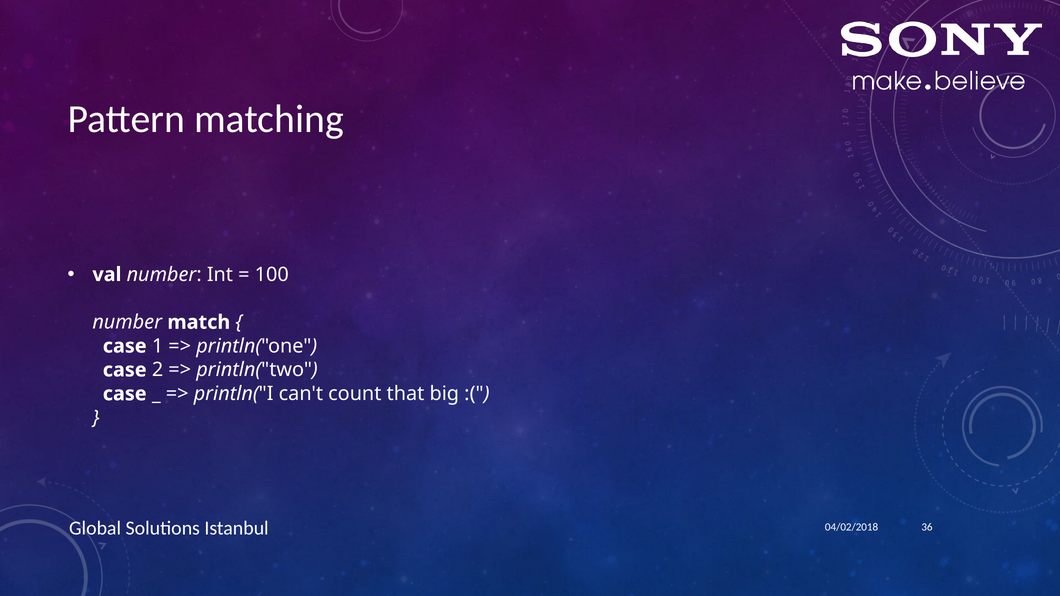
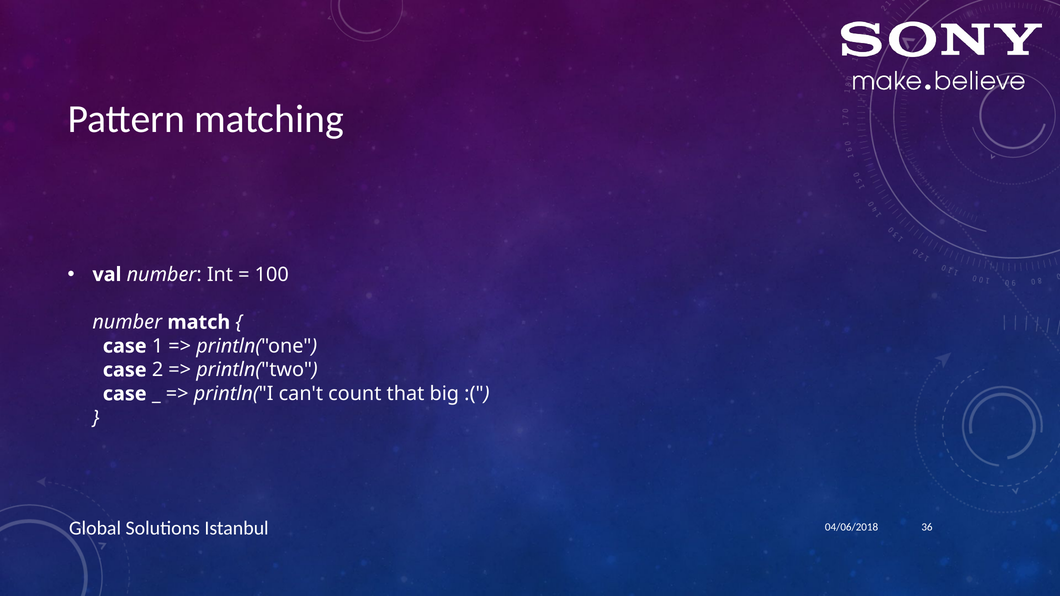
04/02/2018: 04/02/2018 -> 04/06/2018
